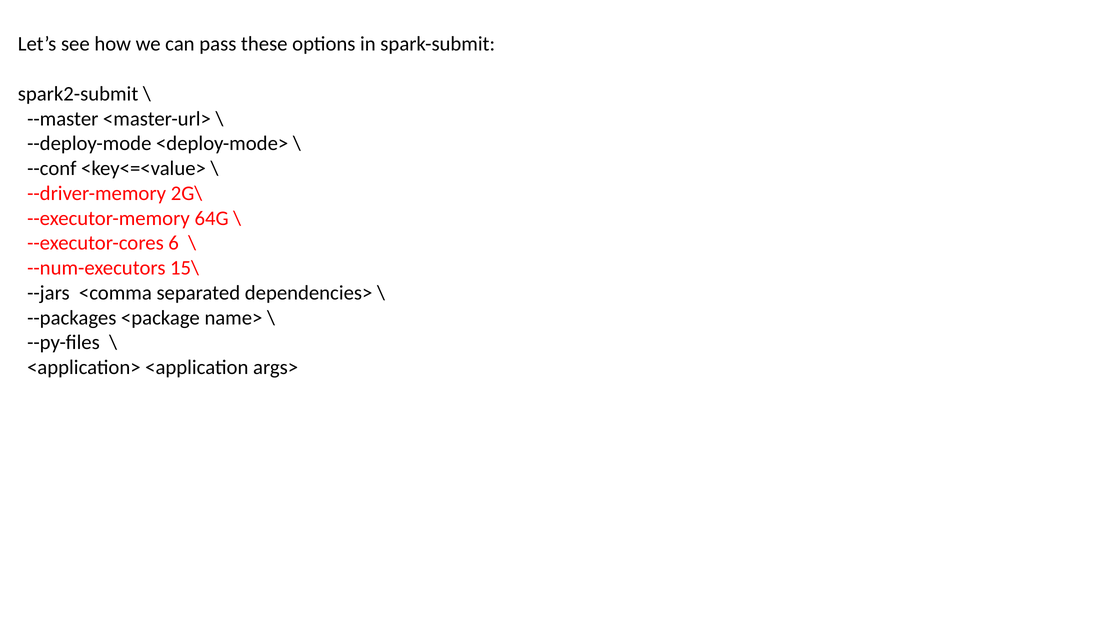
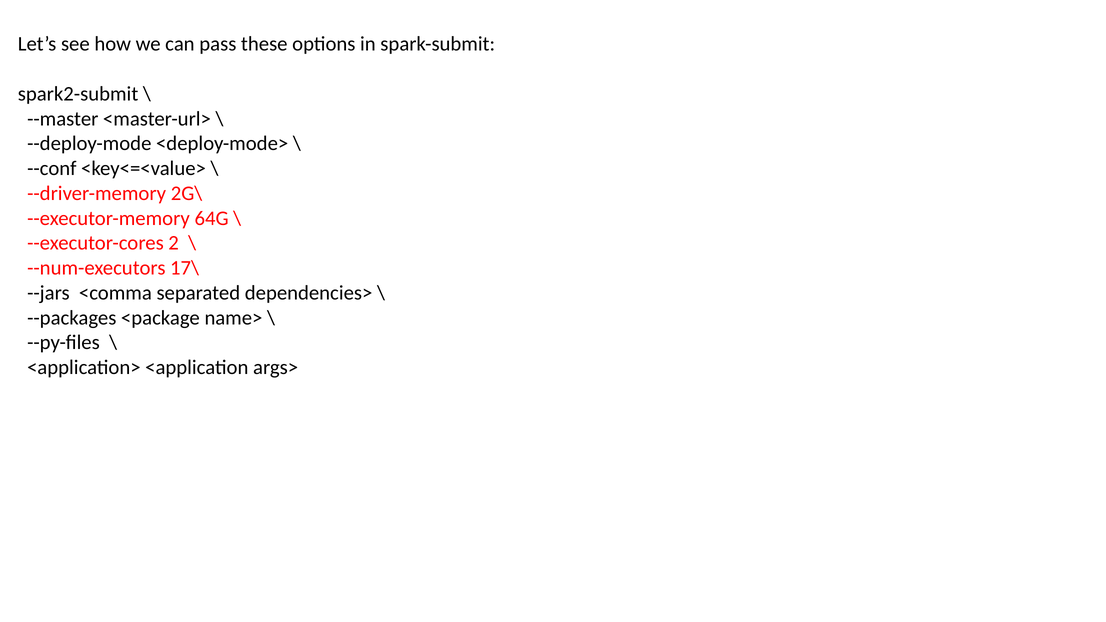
6: 6 -> 2
15\: 15\ -> 17\
